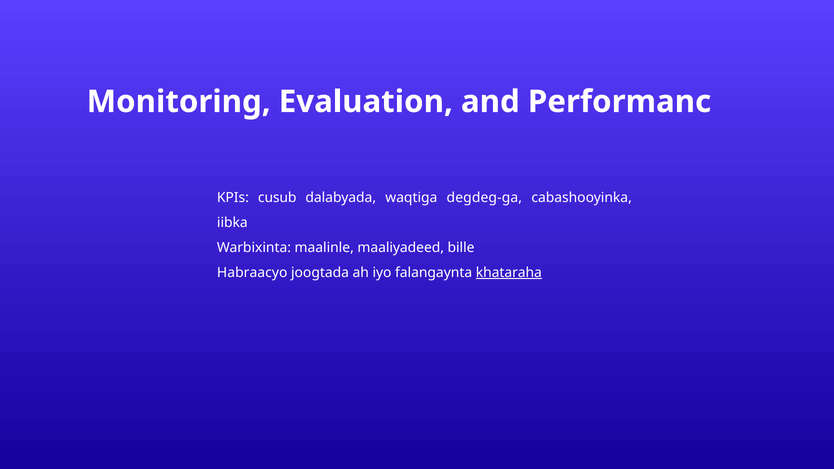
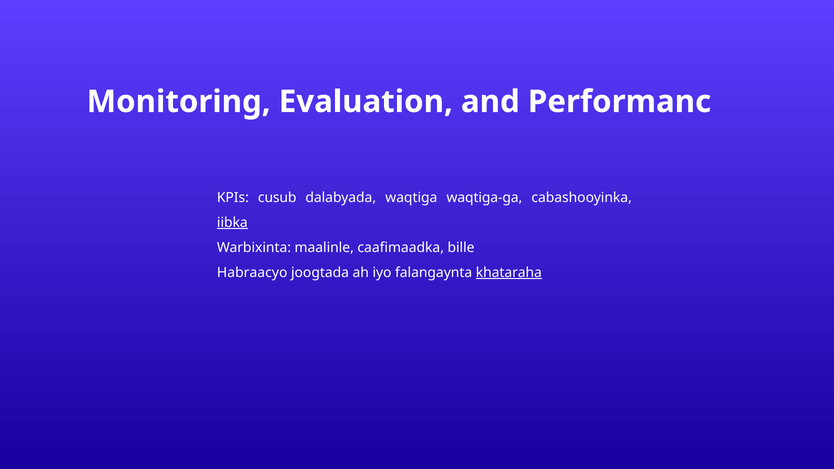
degdeg-ga: degdeg-ga -> waqtiga-ga
iibka underline: none -> present
maaliyadeed: maaliyadeed -> caafimaadka
